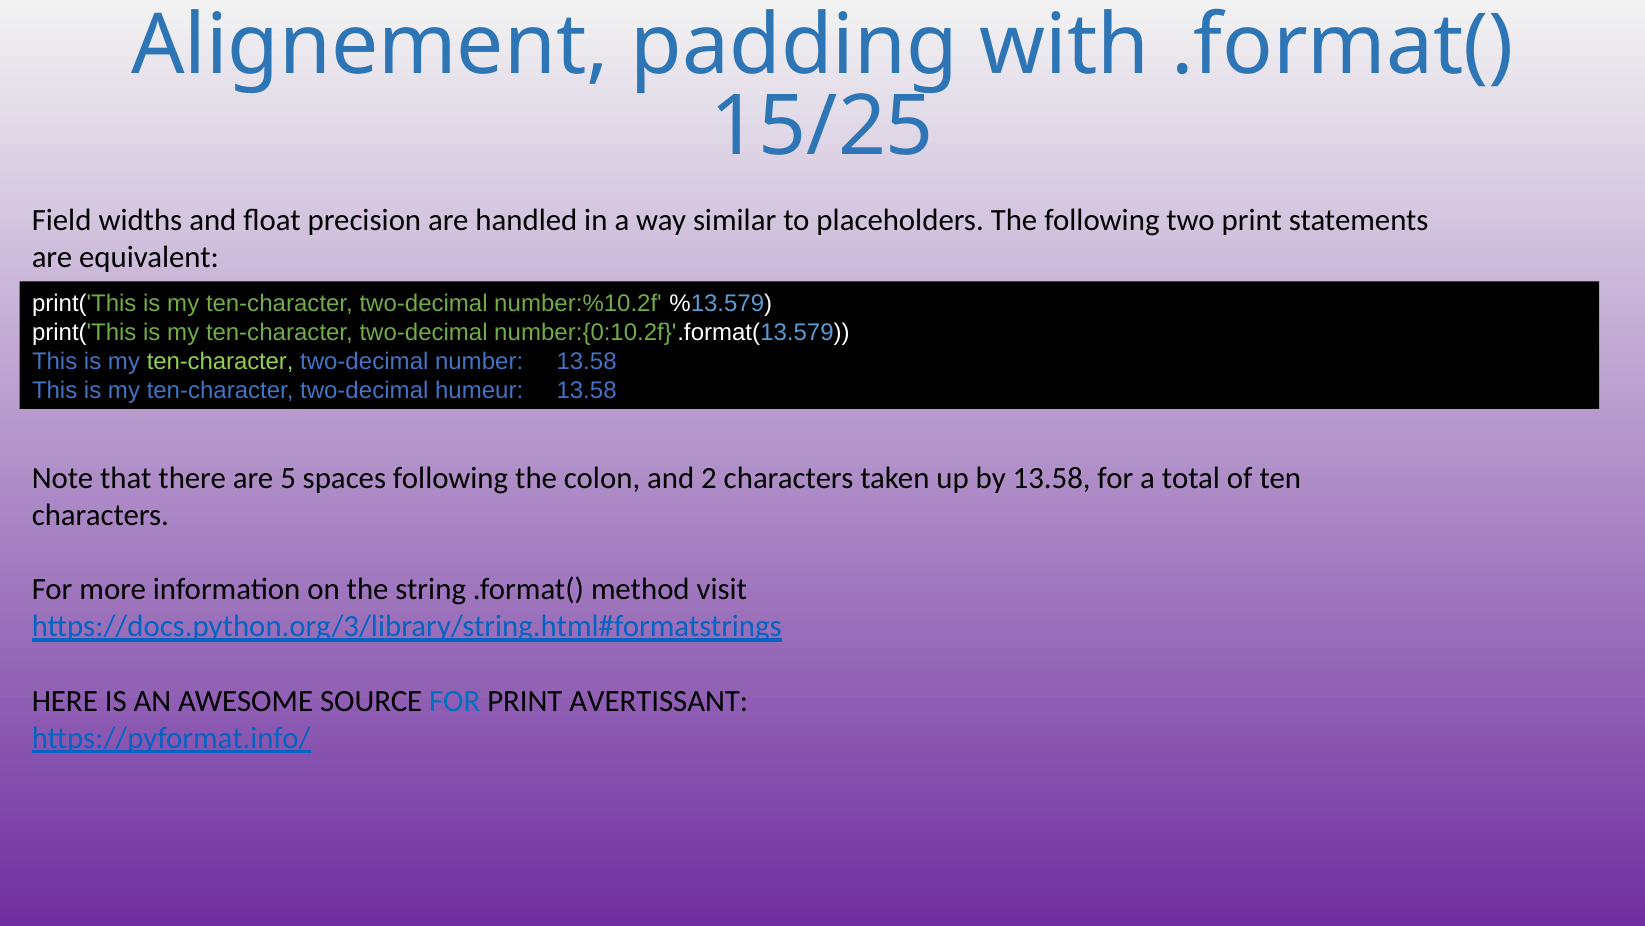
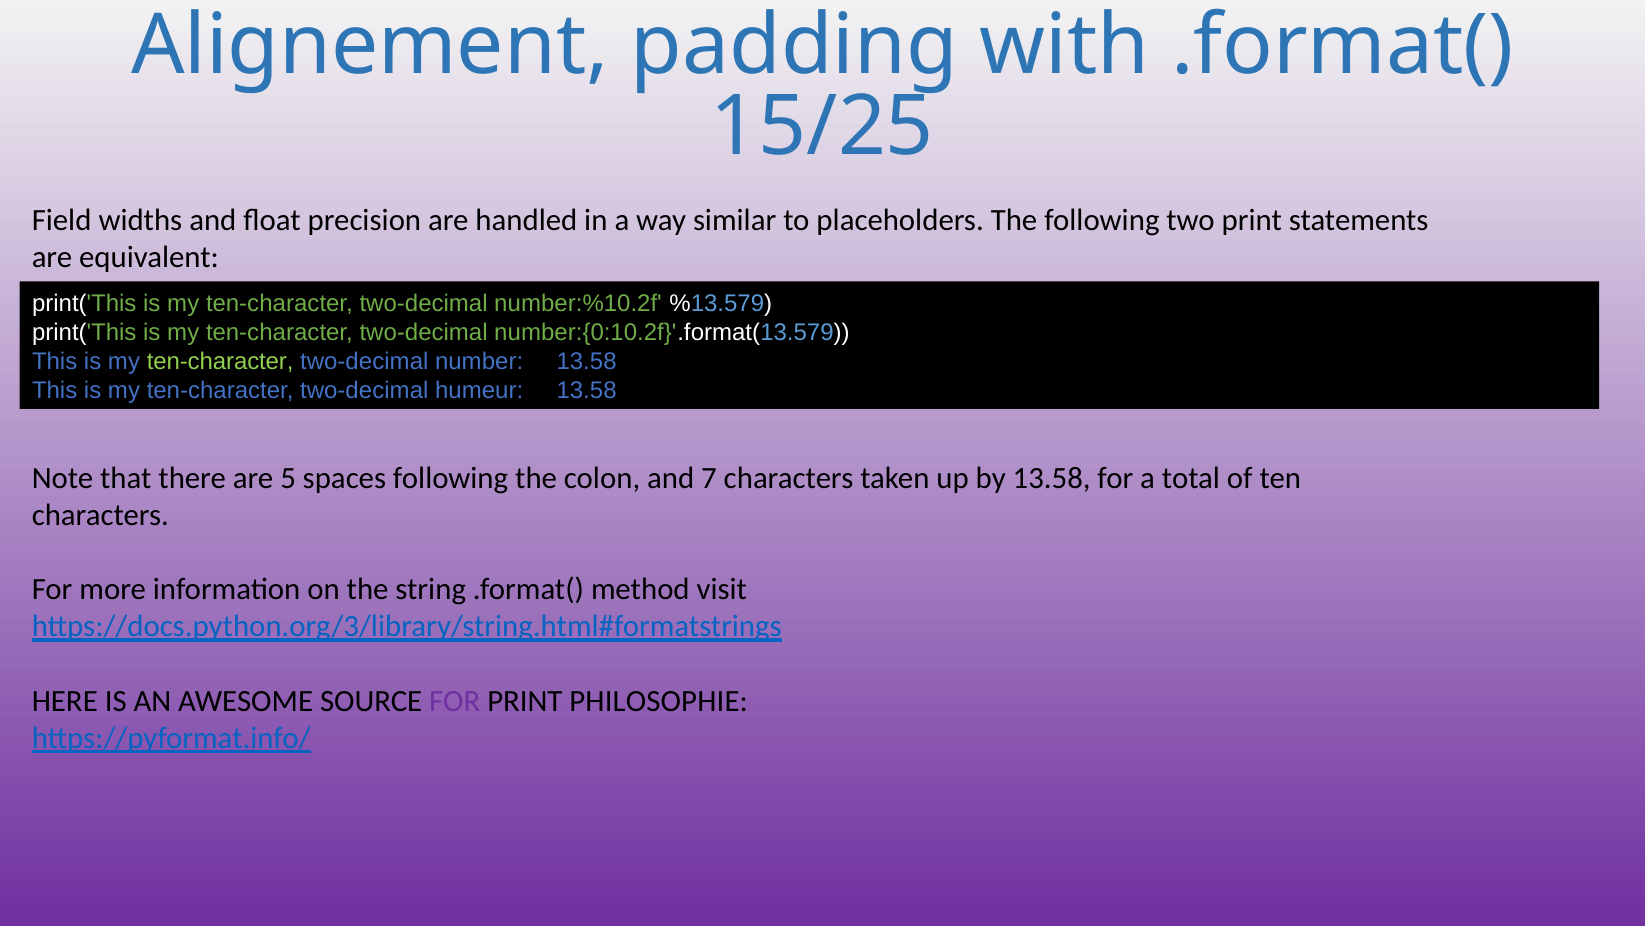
2: 2 -> 7
FOR at (455, 701) colour: blue -> purple
AVERTISSANT: AVERTISSANT -> PHILOSOPHIE
